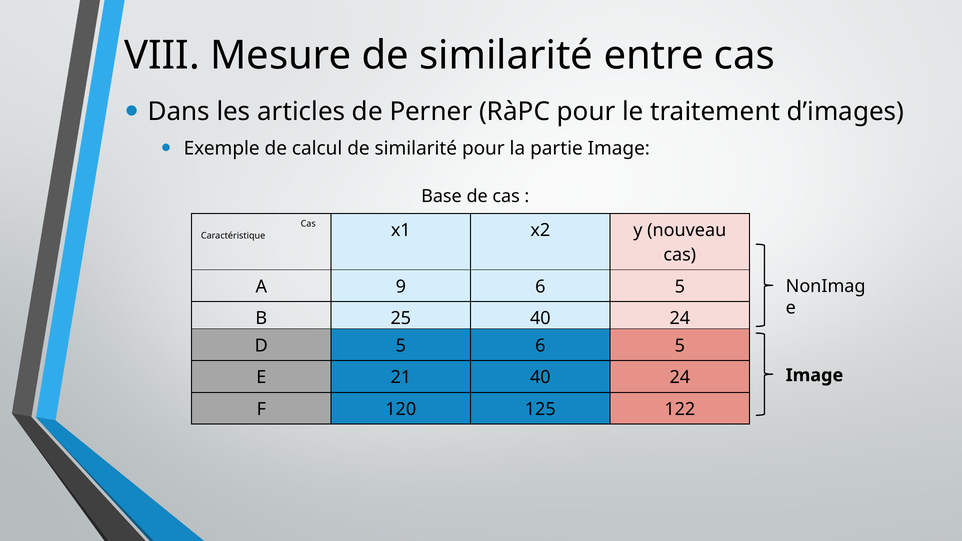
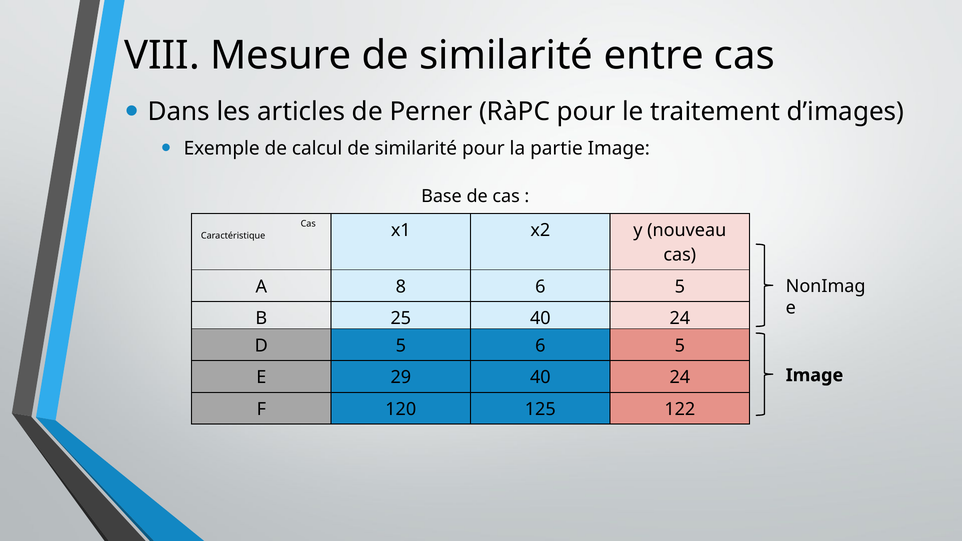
9: 9 -> 8
21: 21 -> 29
